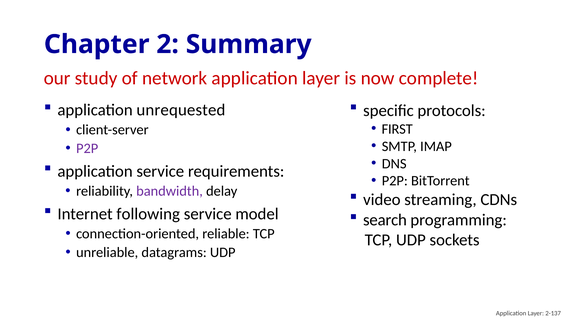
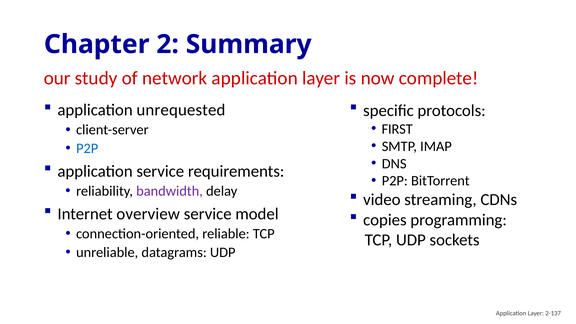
P2P at (87, 148) colour: purple -> blue
following: following -> overview
search: search -> copies
